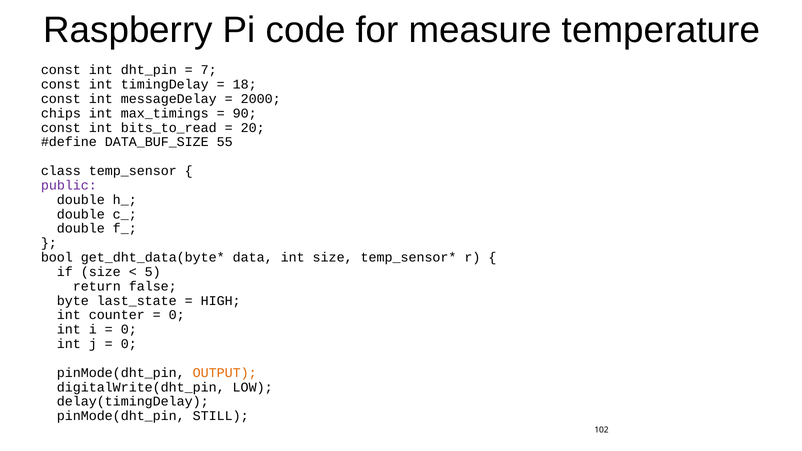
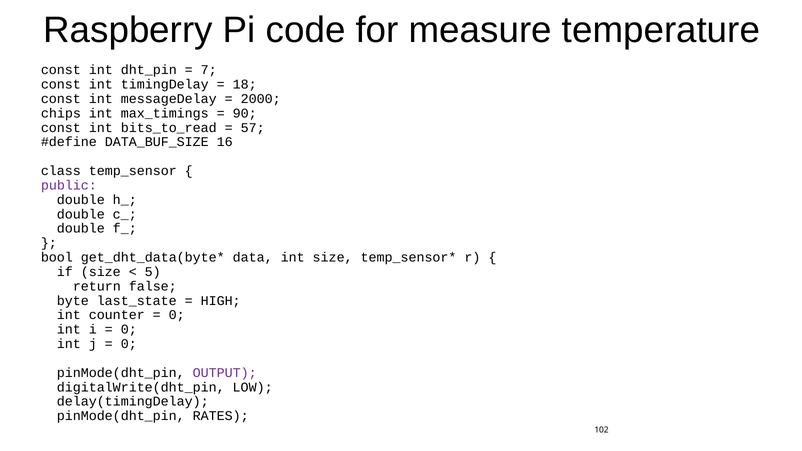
20: 20 -> 57
55: 55 -> 16
OUTPUT colour: orange -> purple
STILL: STILL -> RATES
